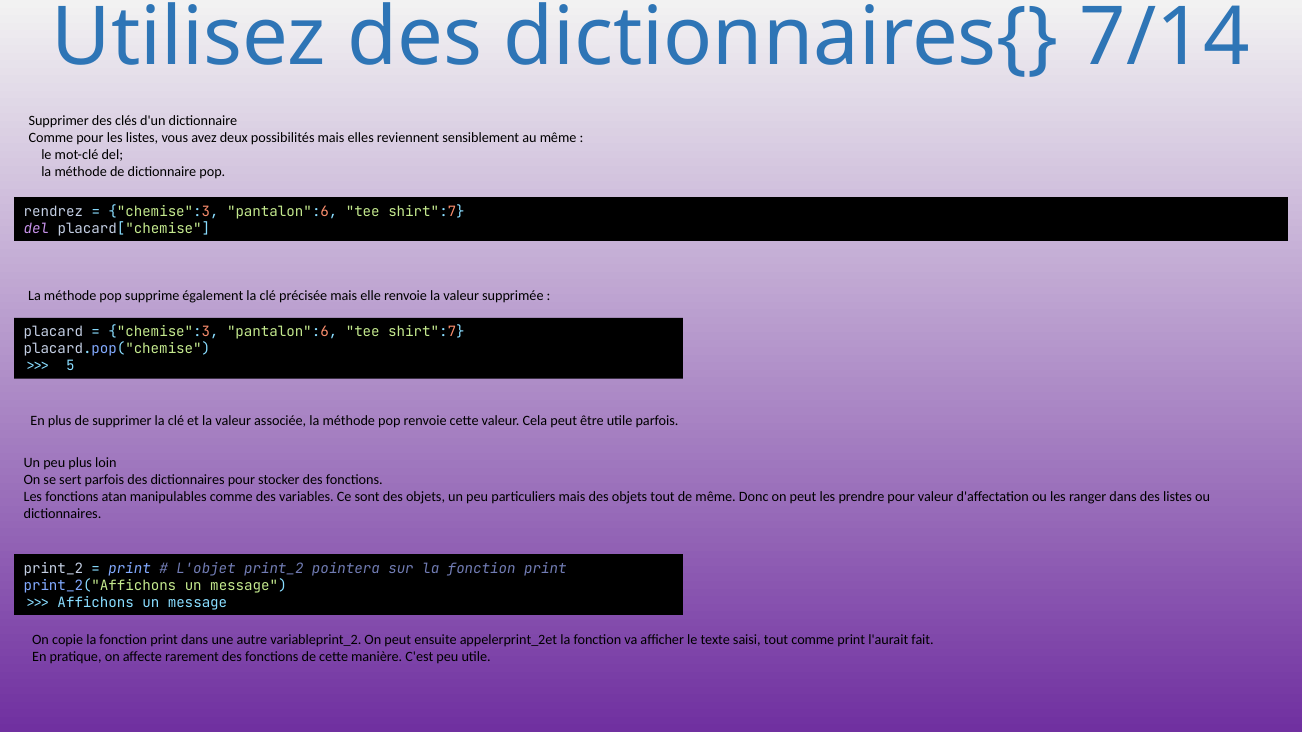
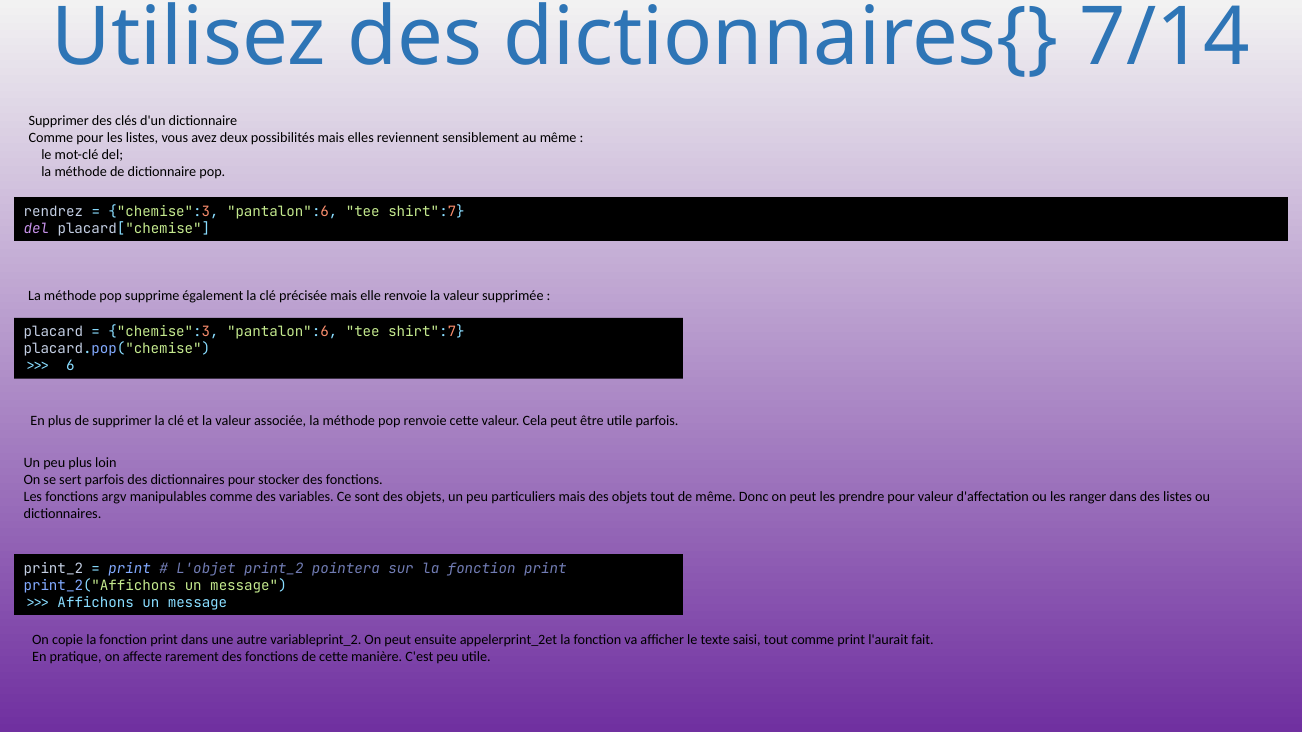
5: 5 -> 6
atan: atan -> argv
